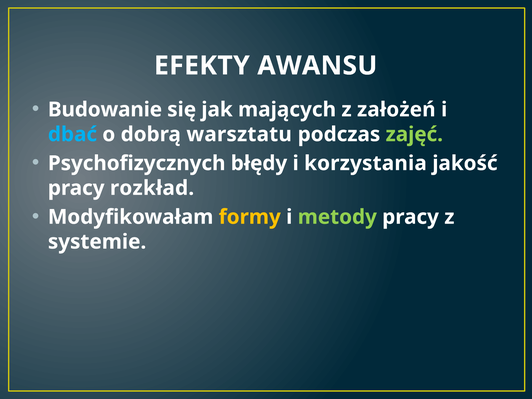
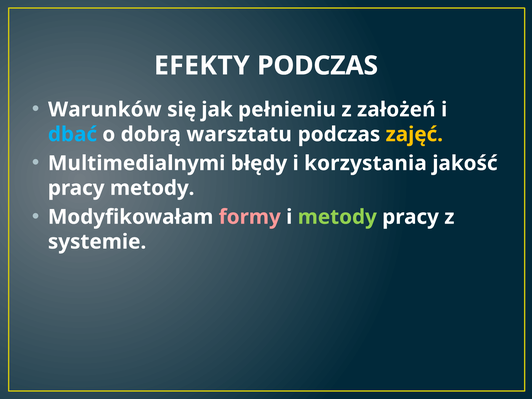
EFEKTY AWANSU: AWANSU -> PODCZAS
Budowanie: Budowanie -> Warunków
mających: mających -> pełnieniu
zajęć colour: light green -> yellow
Psychofizycznych: Psychofizycznych -> Multimedialnymi
pracy rozkład: rozkład -> metody
formy colour: yellow -> pink
